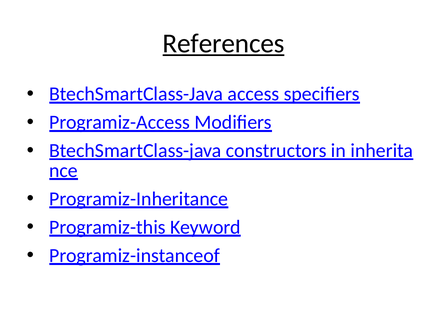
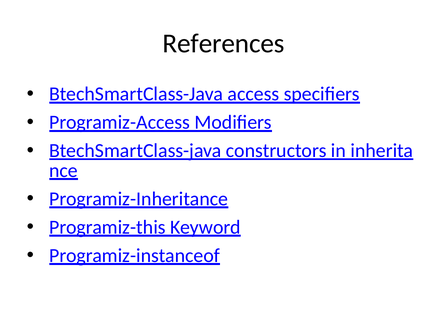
References underline: present -> none
